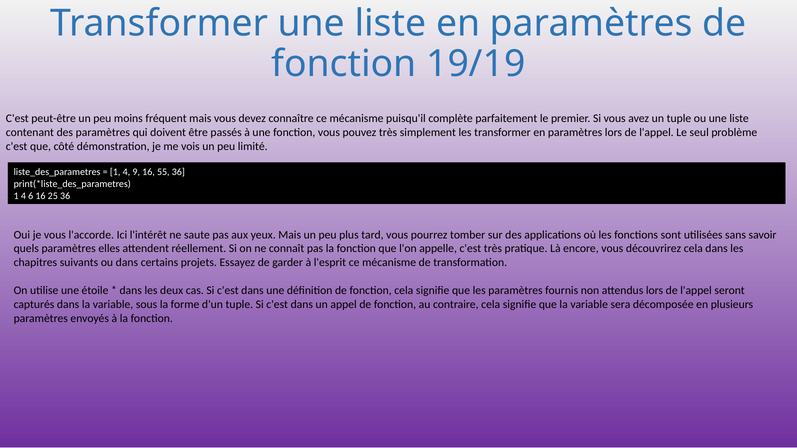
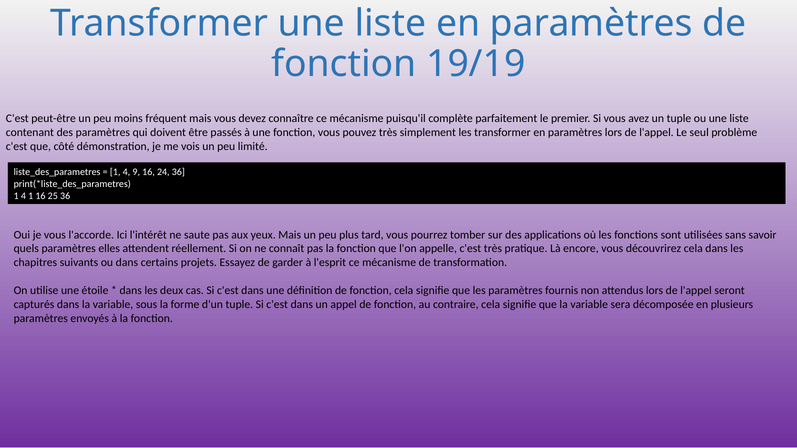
55: 55 -> 24
4 6: 6 -> 1
